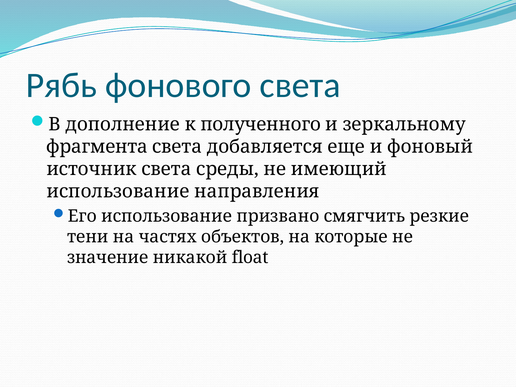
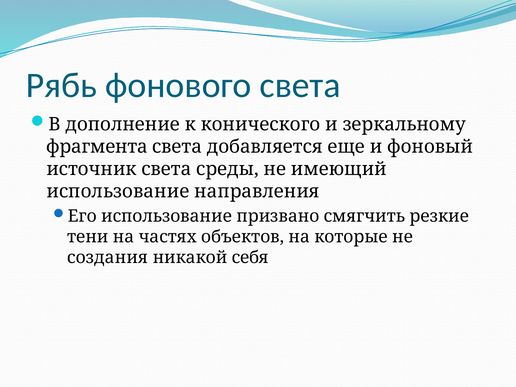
полученного: полученного -> конического
значение: значение -> создания
float: float -> себя
